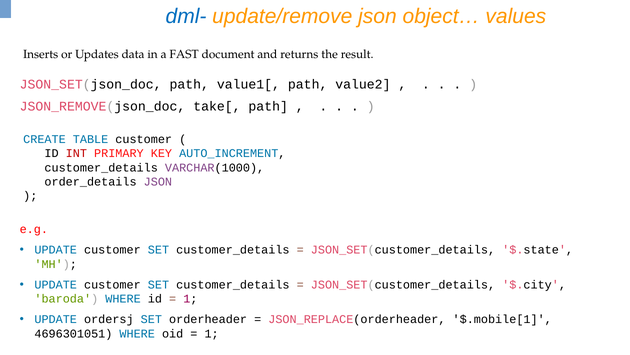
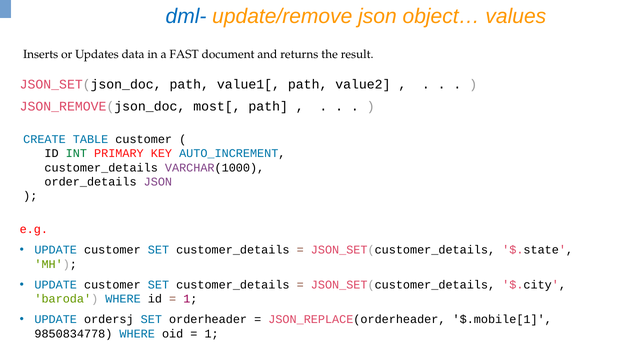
take[: take[ -> most[
INT colour: red -> green
4696301051: 4696301051 -> 9850834778
